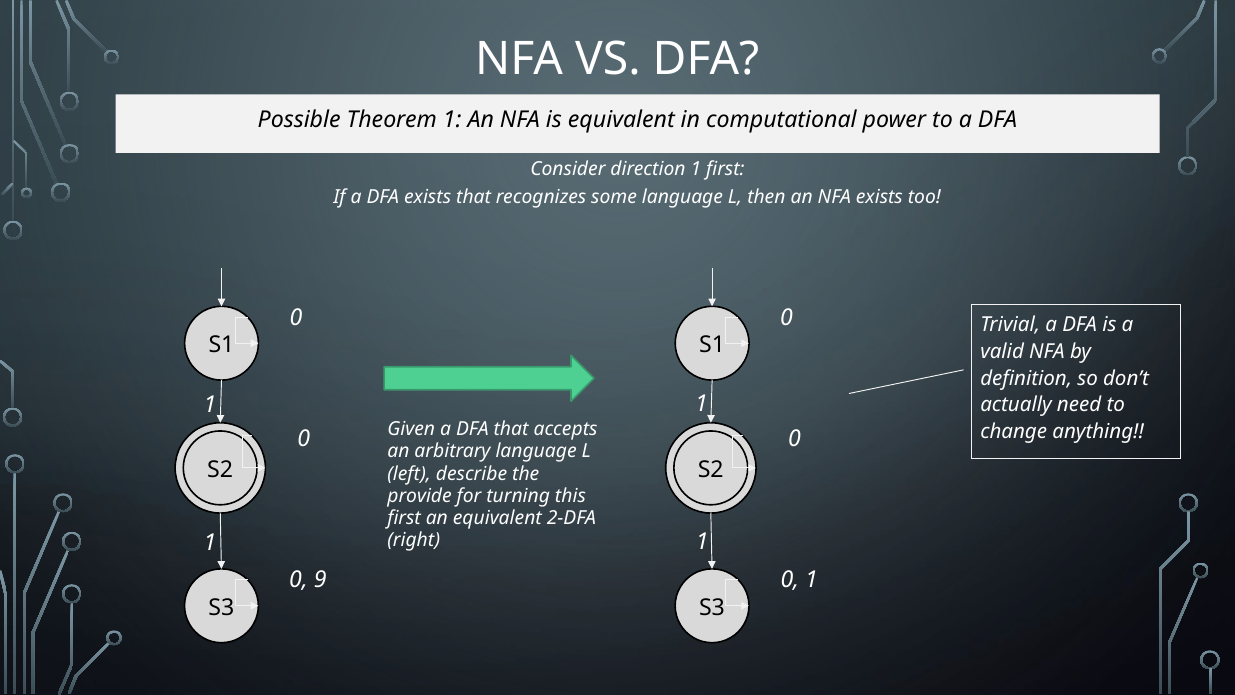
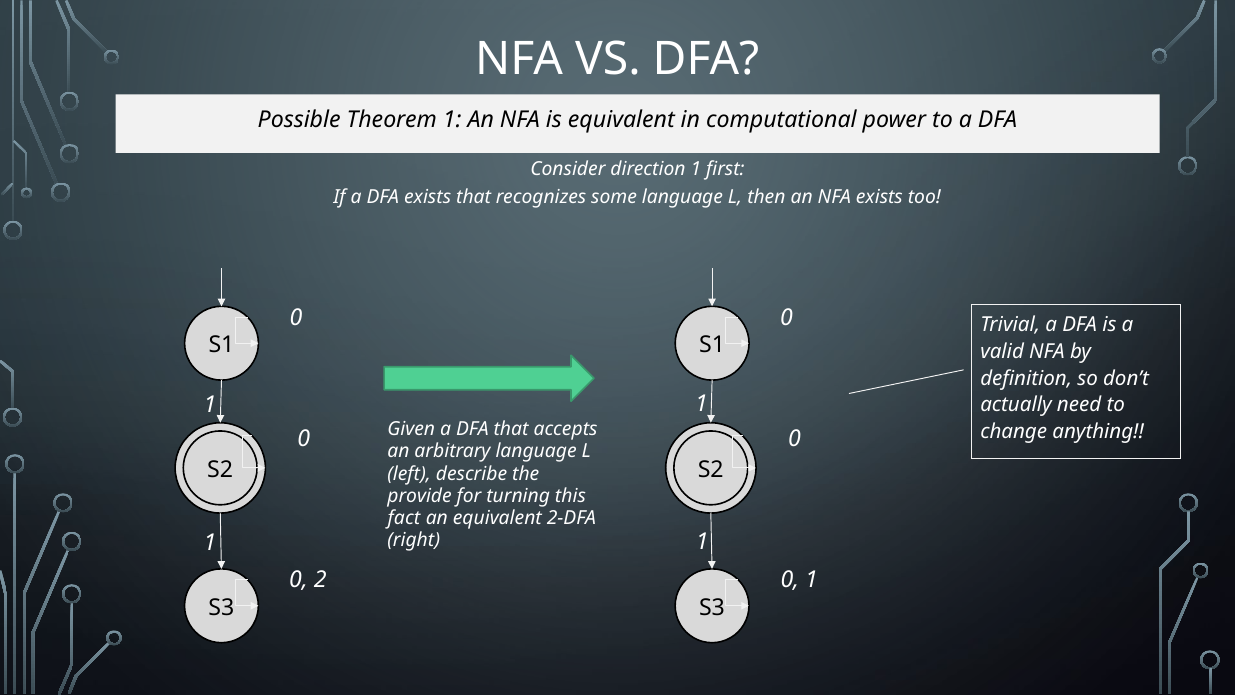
first at (404, 518): first -> fact
9: 9 -> 2
